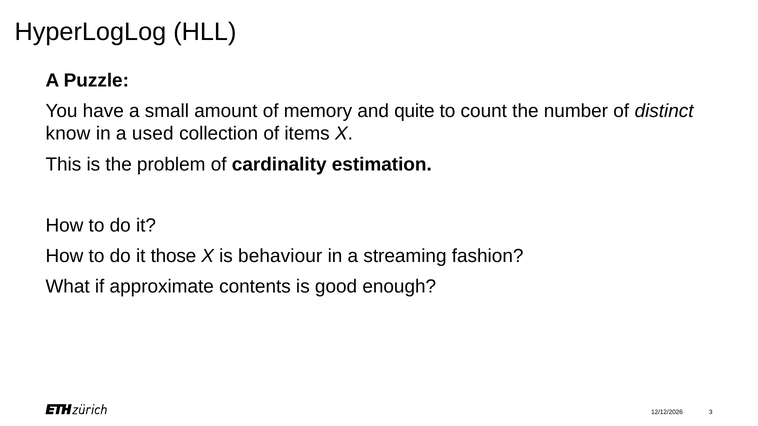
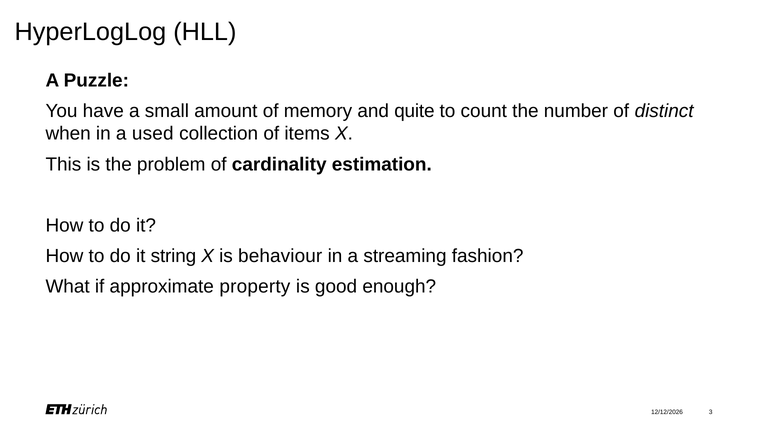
know: know -> when
those: those -> string
contents: contents -> property
